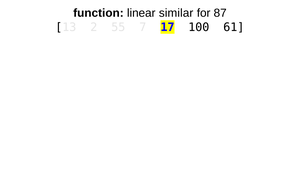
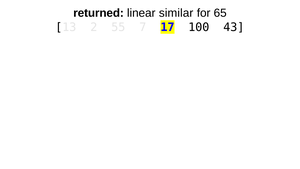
function: function -> returned
87: 87 -> 65
61: 61 -> 43
